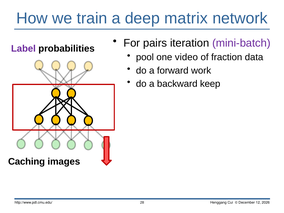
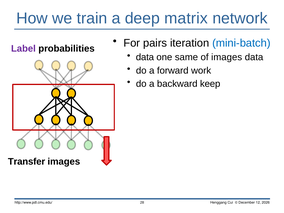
mini-batch colour: purple -> blue
pool at (145, 57): pool -> data
video: video -> same
of fraction: fraction -> images
Caching: Caching -> Transfer
